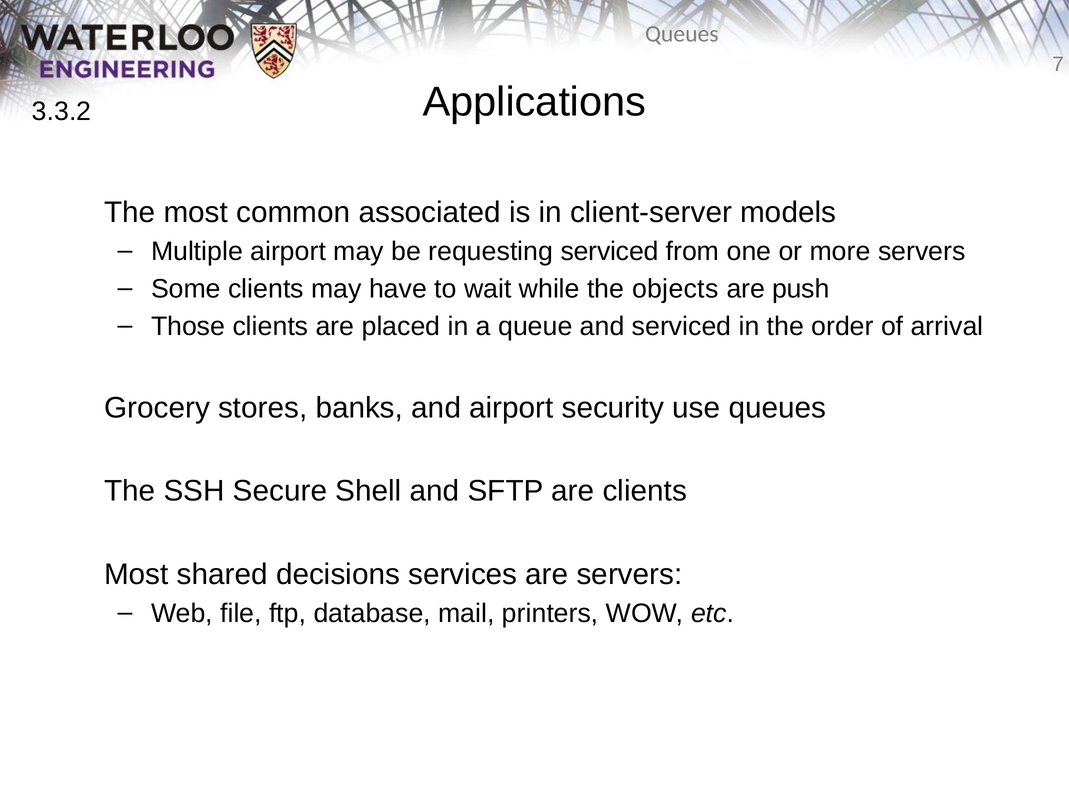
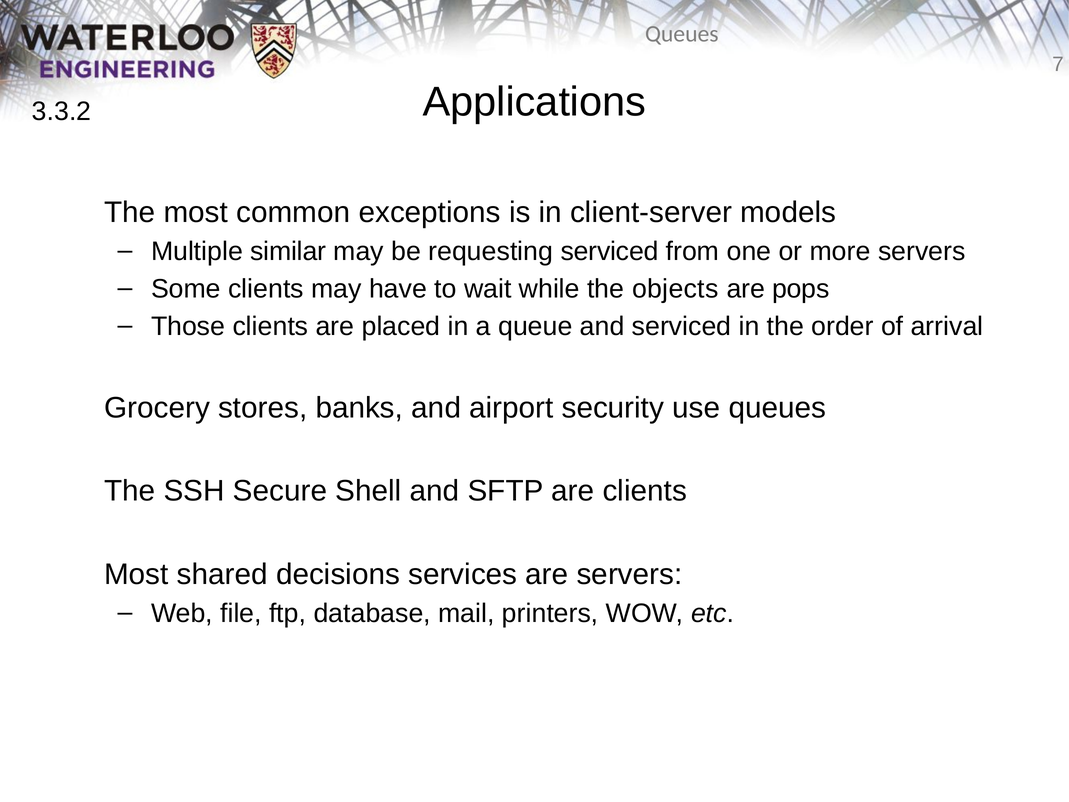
associated: associated -> exceptions
Multiple airport: airport -> similar
push: push -> pops
